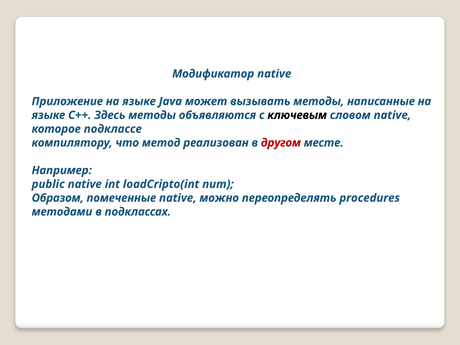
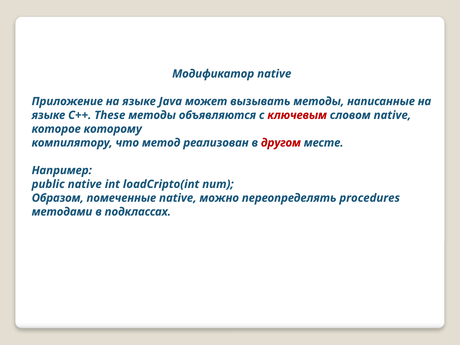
Здесь: Здесь -> These
ключевым colour: black -> red
подклассе: подклассе -> которому
